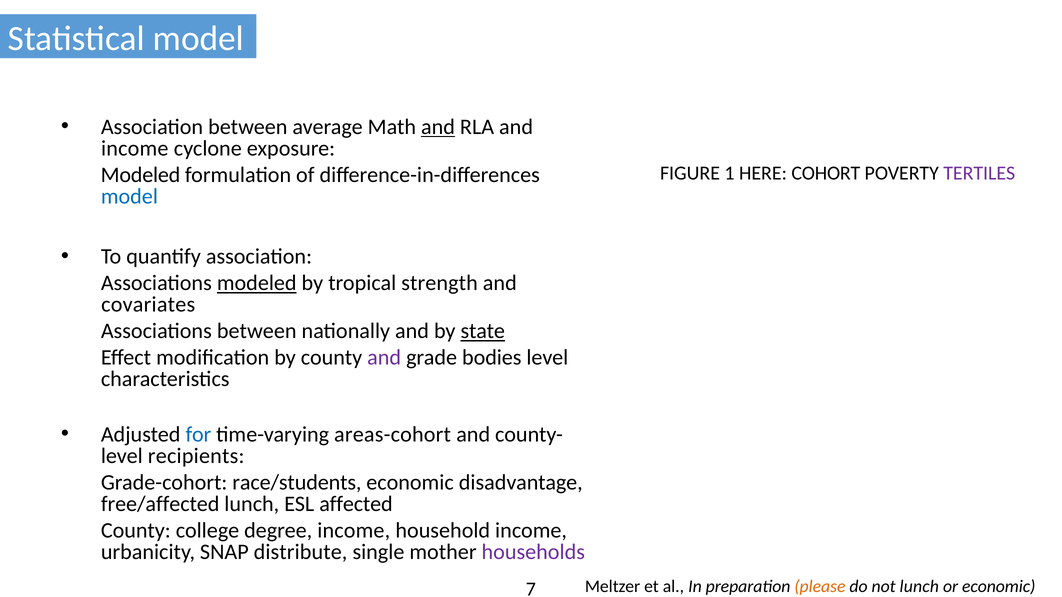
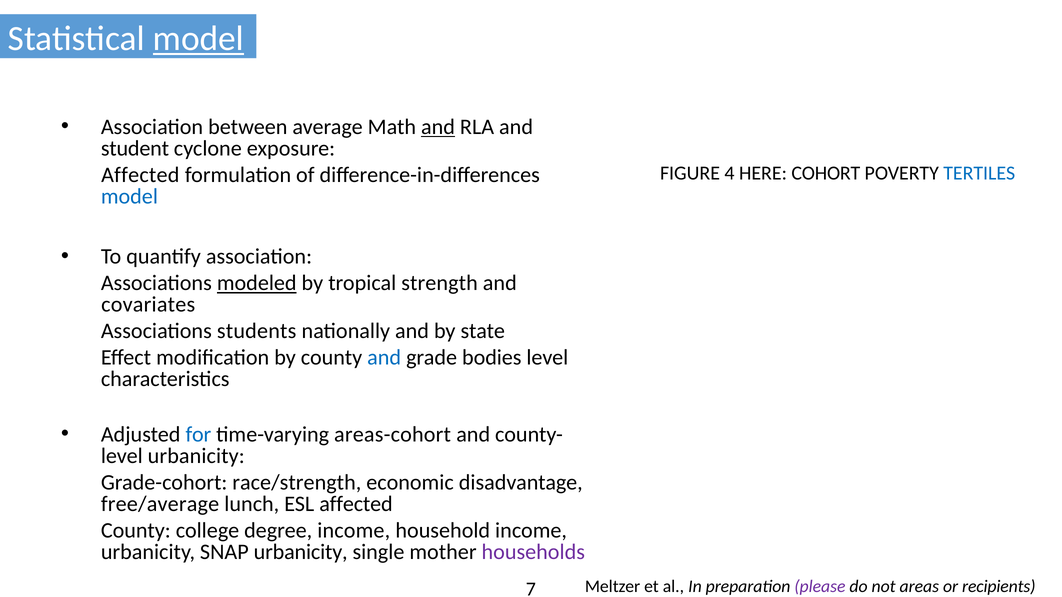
model at (198, 39) underline: none -> present
income at (135, 149): income -> student
1: 1 -> 4
TERTILES colour: purple -> blue
Modeled at (141, 175): Modeled -> Affected
Associations between: between -> students
state underline: present -> none
and at (384, 358) colour: purple -> blue
level recipients: recipients -> urbanicity
race/students: race/students -> race/strength
free/affected: free/affected -> free/average
SNAP distribute: distribute -> urbanicity
please colour: orange -> purple
not lunch: lunch -> areas
or economic: economic -> recipients
